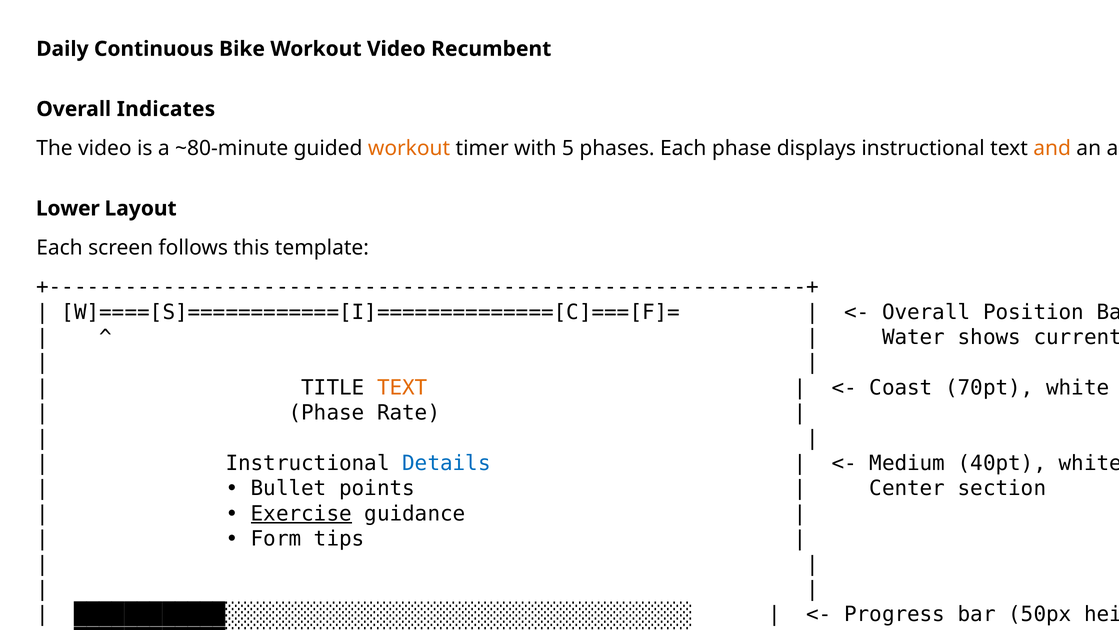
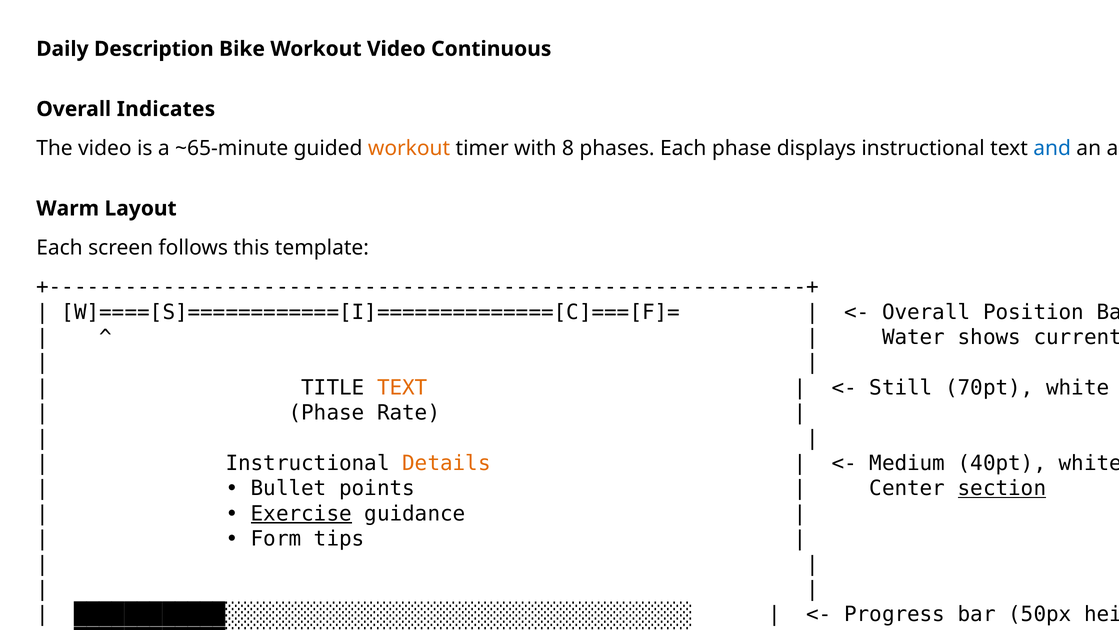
Daily Continuous: Continuous -> Description
Video Recumbent: Recumbent -> Continuous
~80-minute: ~80-minute -> ~65-minute
with 5: 5 -> 8
and at (1052, 148) colour: orange -> blue
Lower at (68, 208): Lower -> Warm
Coast: Coast -> Still
Details at (446, 463) colour: blue -> orange
section underline: none -> present
